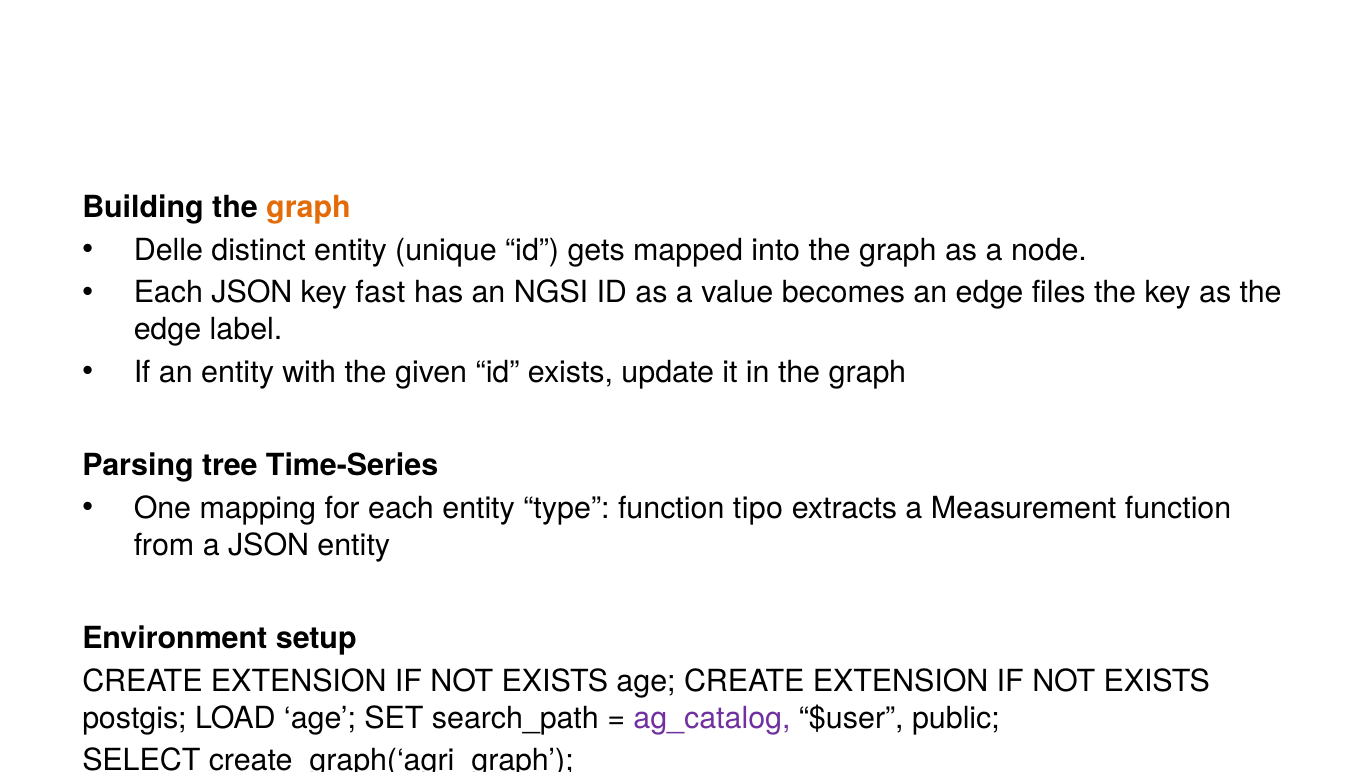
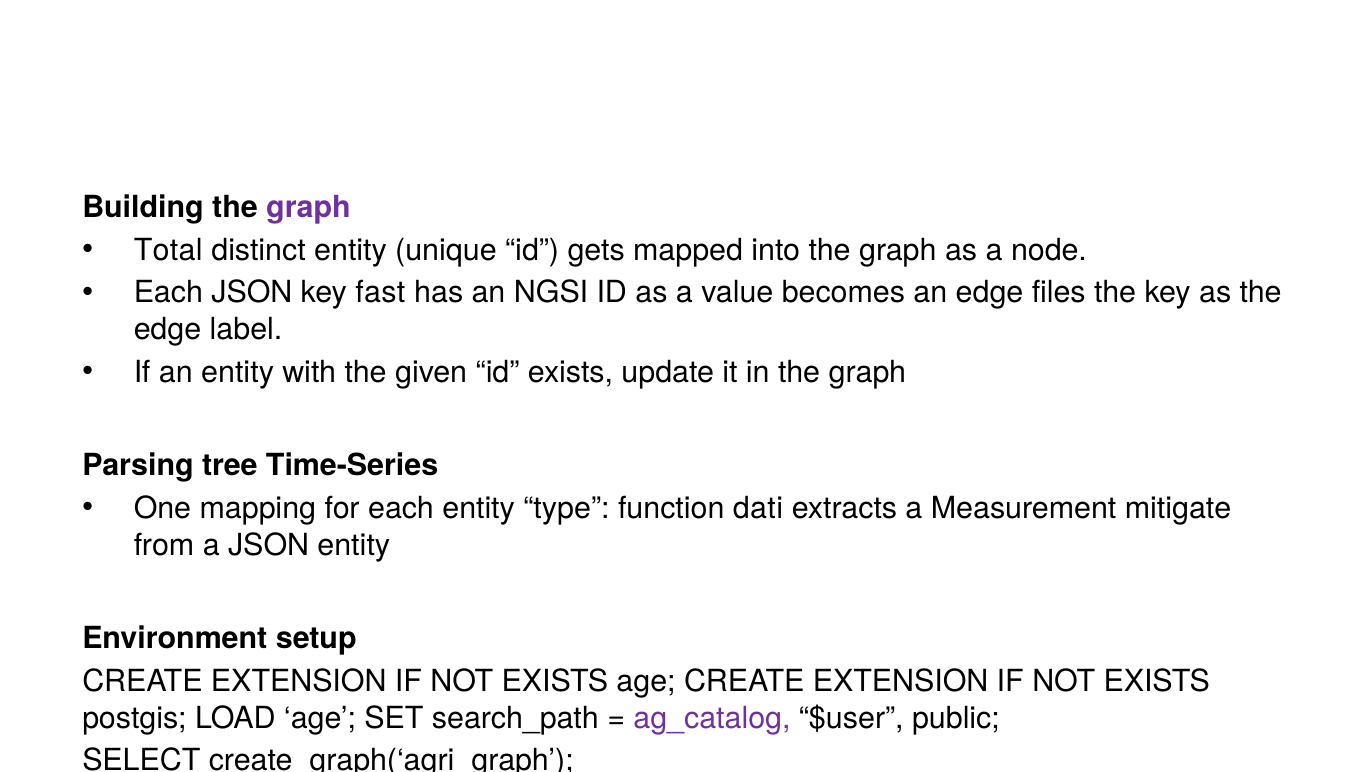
graph at (309, 207) colour: orange -> purple
Delle: Delle -> Total
tipo: tipo -> dati
Measurement function: function -> mitigate
